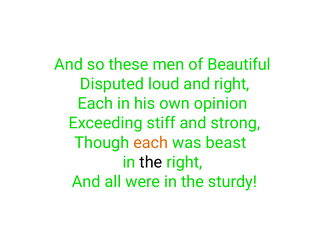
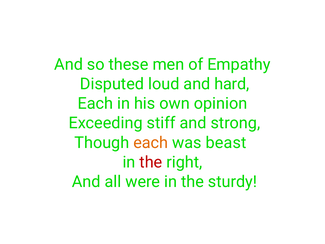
Beautiful: Beautiful -> Empathy
and right: right -> hard
the at (151, 162) colour: black -> red
